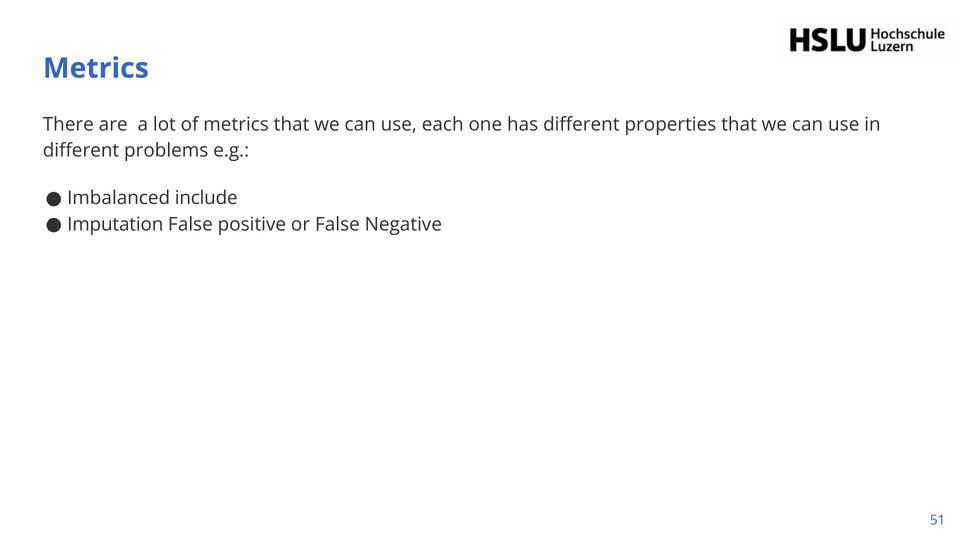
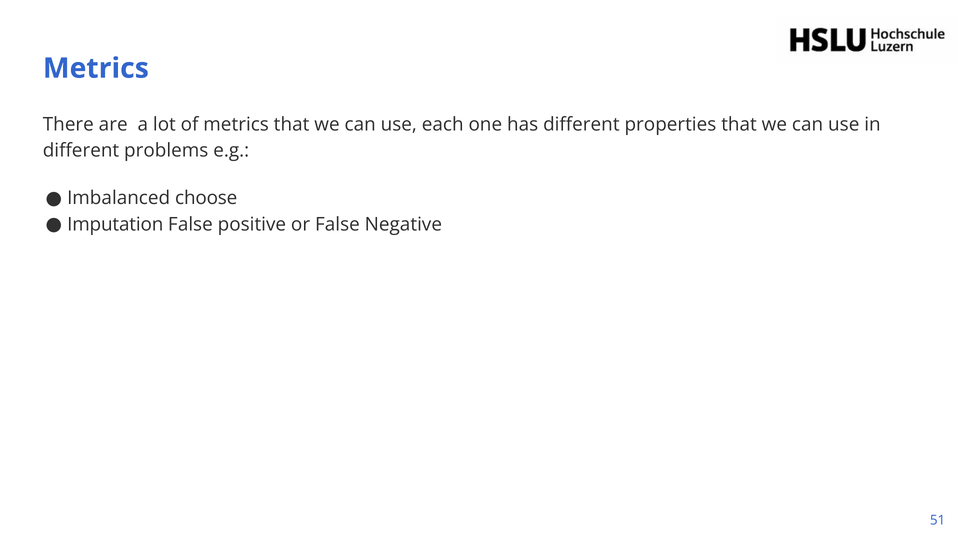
include: include -> choose
